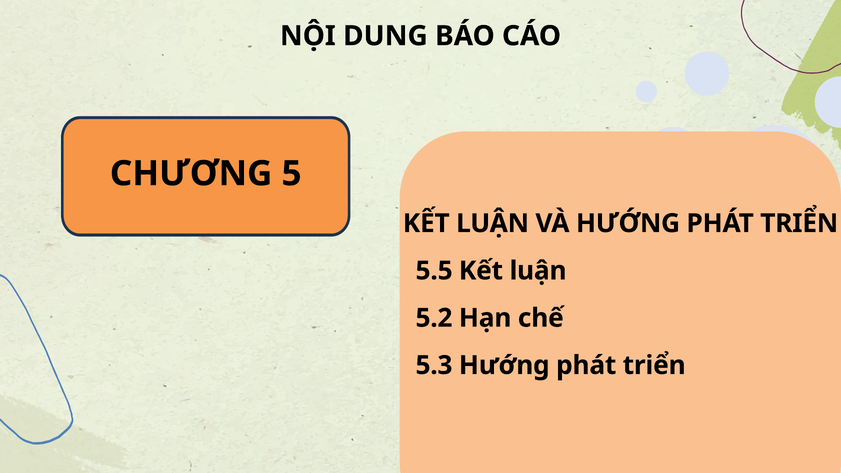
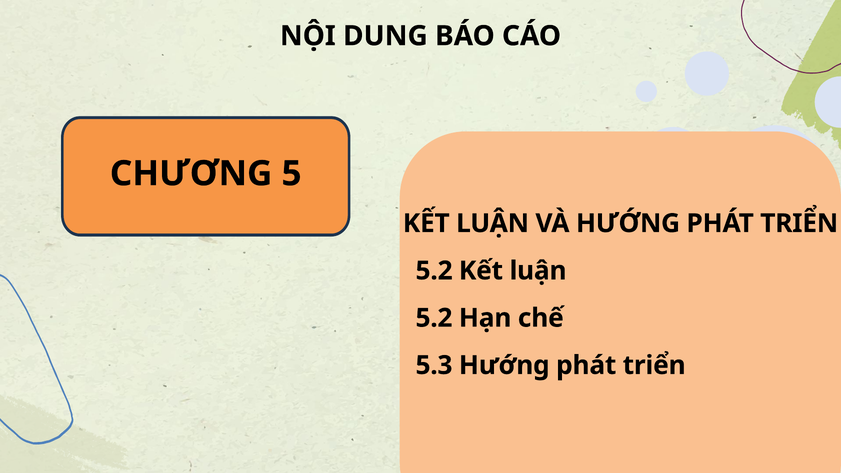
5.5 at (434, 271): 5.5 -> 5.2
